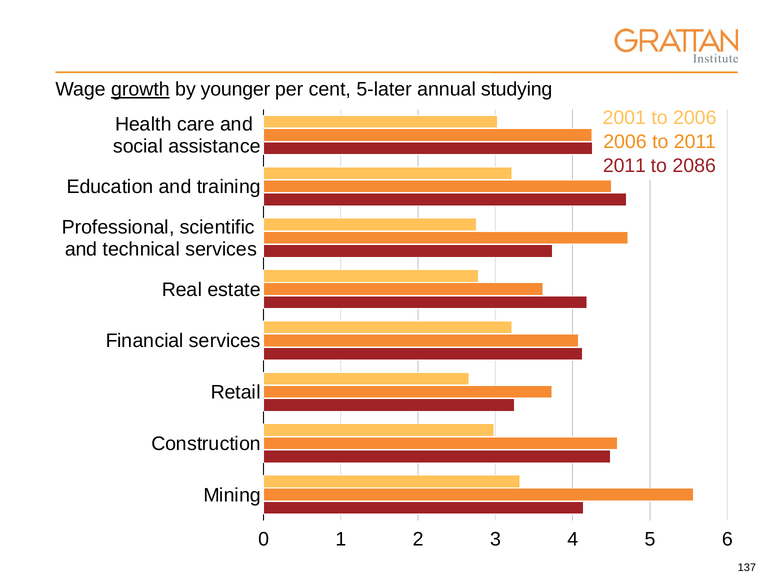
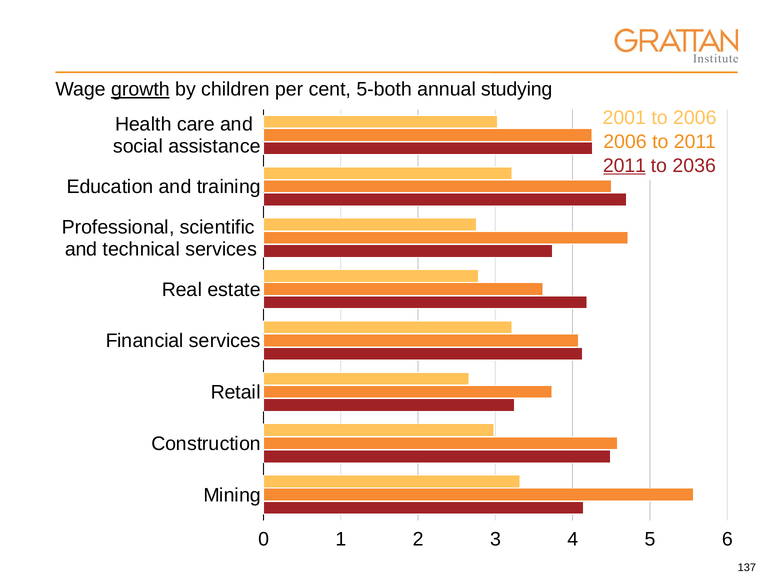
younger: younger -> children
5-later: 5-later -> 5-both
2011 at (624, 165) underline: none -> present
2086: 2086 -> 2036
